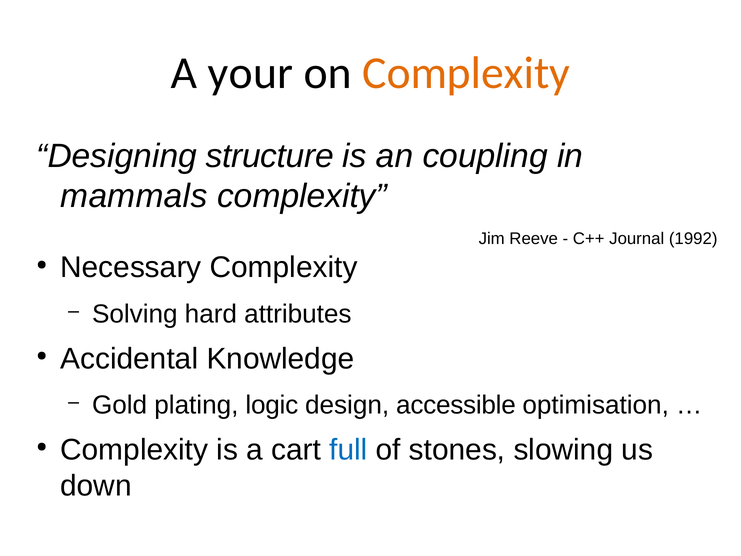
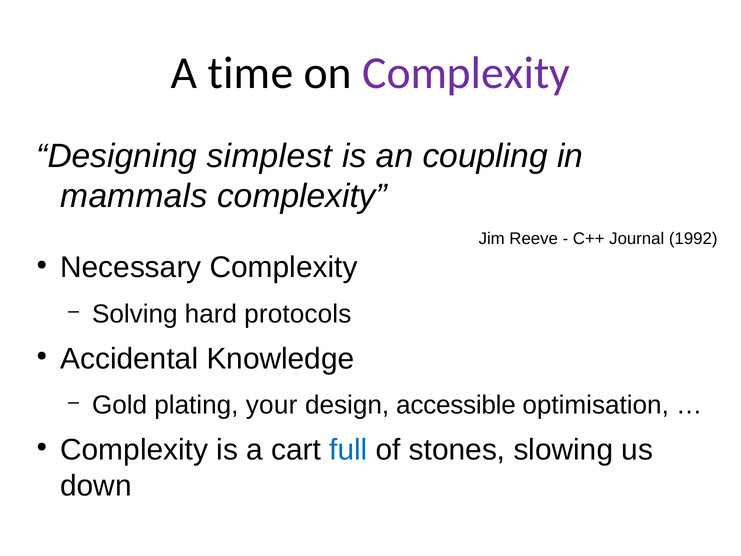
your: your -> time
Complexity at (466, 73) colour: orange -> purple
structure: structure -> simplest
attributes: attributes -> protocols
logic: logic -> your
